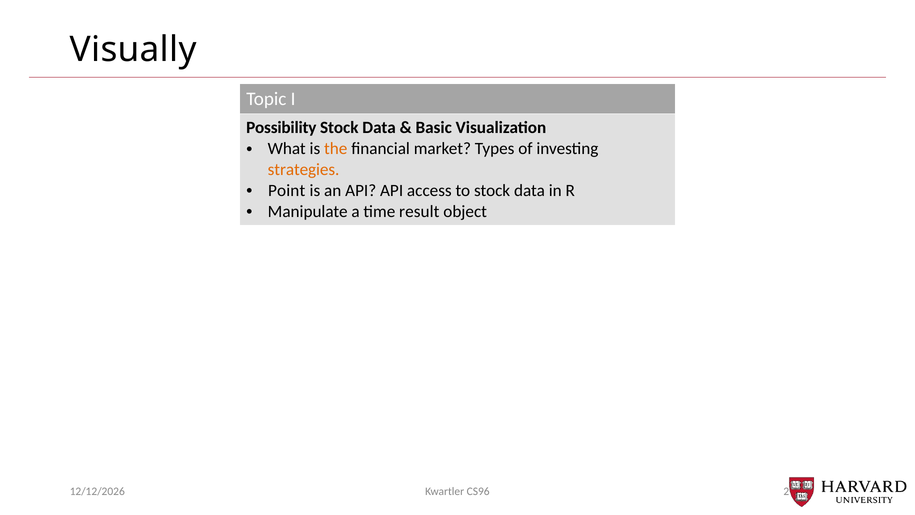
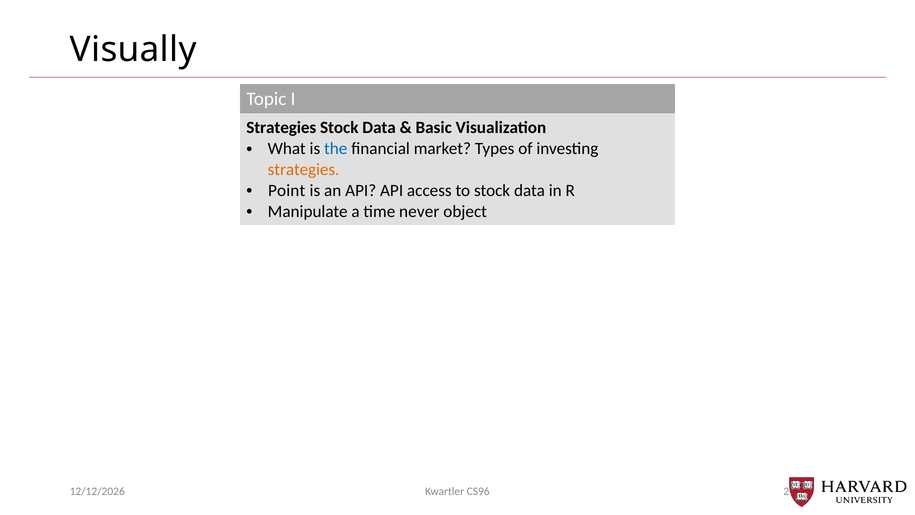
Possibility at (281, 128): Possibility -> Strategies
the colour: orange -> blue
result: result -> never
